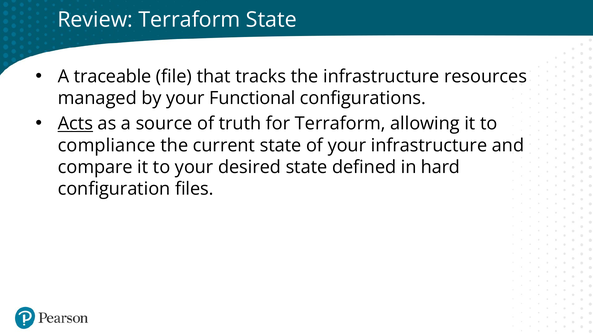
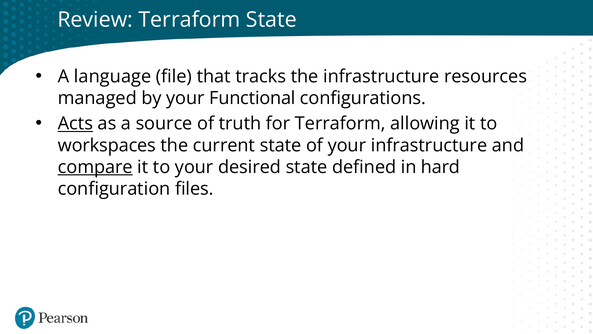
traceable: traceable -> language
compliance: compliance -> workspaces
compare underline: none -> present
